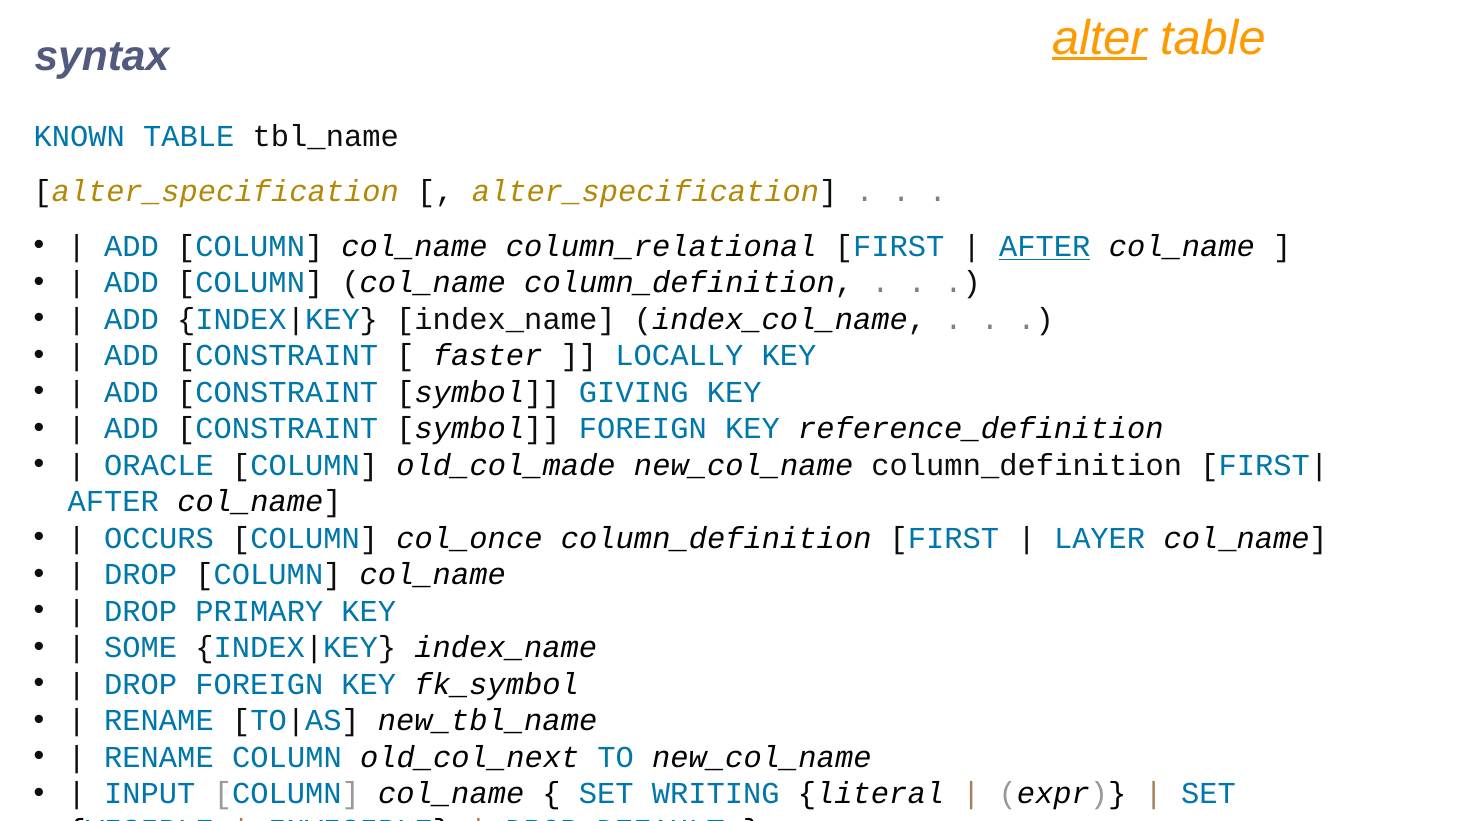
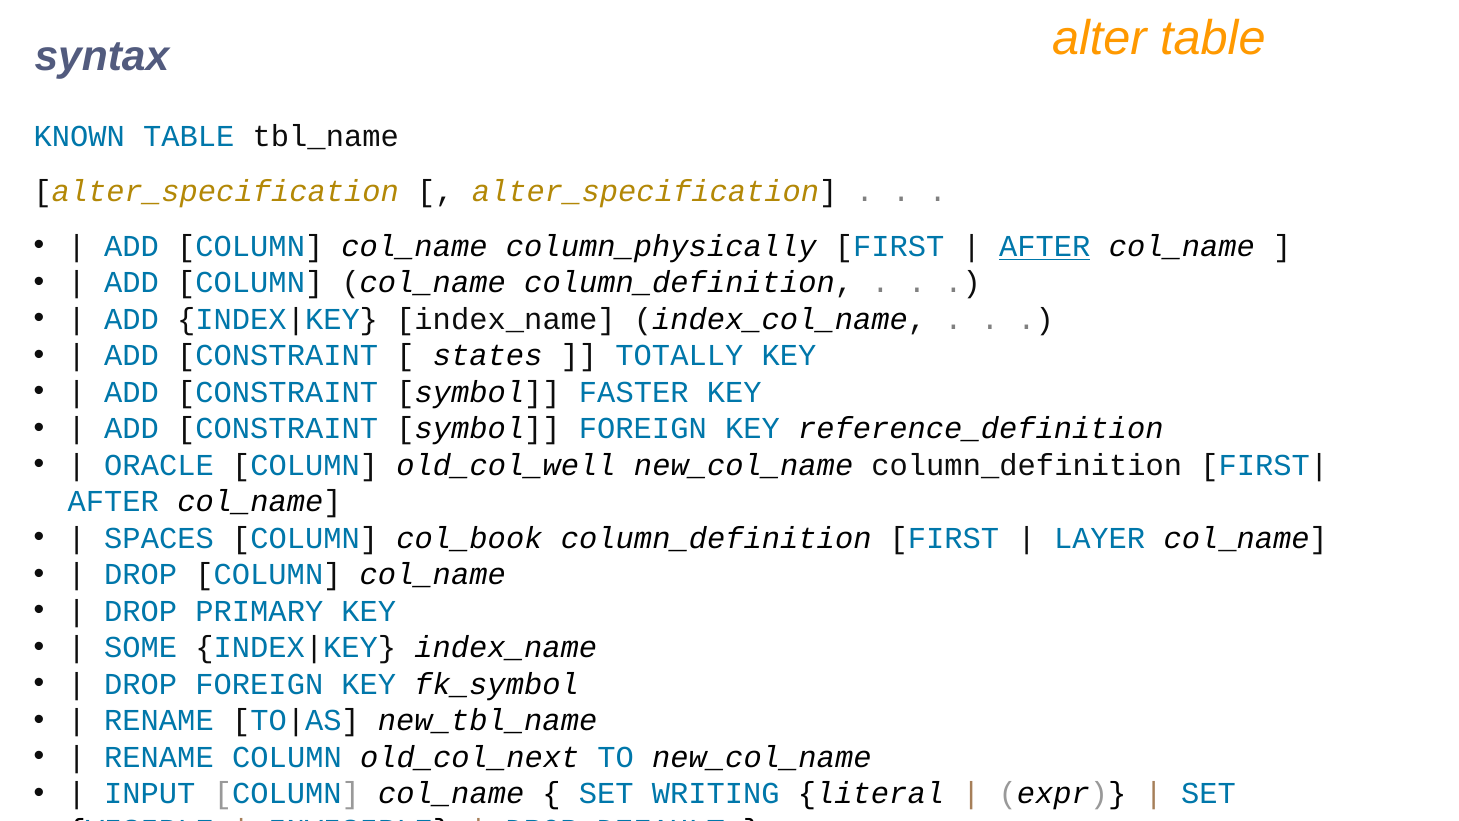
alter underline: present -> none
column_relational: column_relational -> column_physically
faster: faster -> states
LOCALLY: LOCALLY -> TOTALLY
GIVING: GIVING -> FASTER
old_col_made: old_col_made -> old_col_well
OCCURS: OCCURS -> SPACES
col_once: col_once -> col_book
